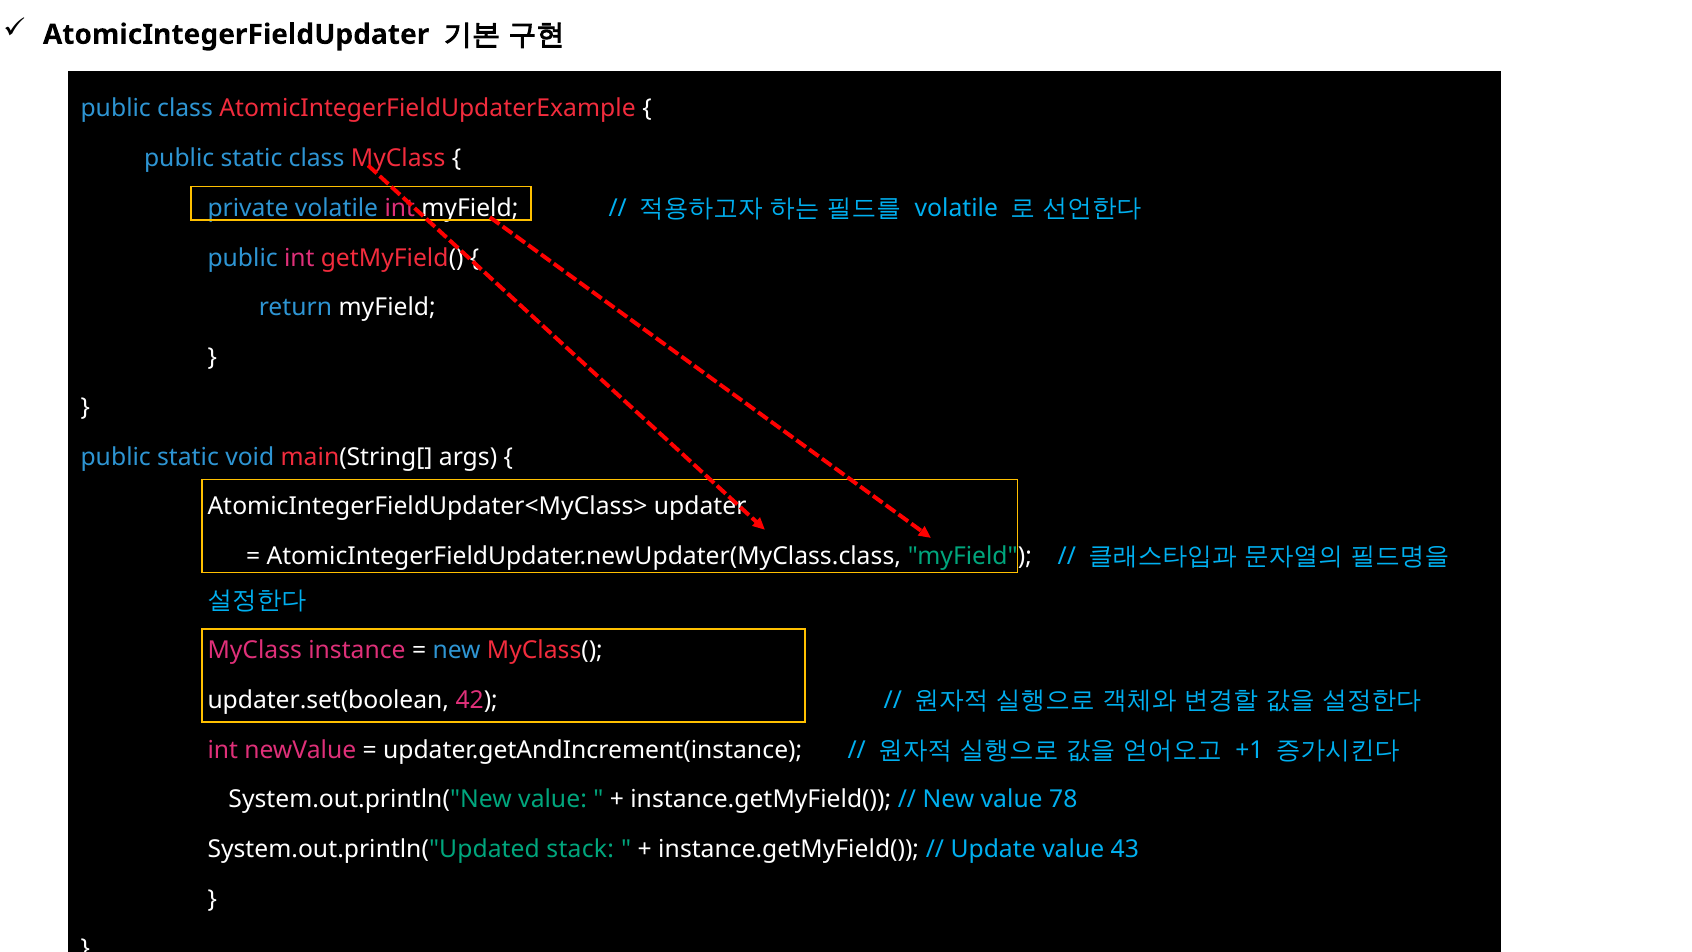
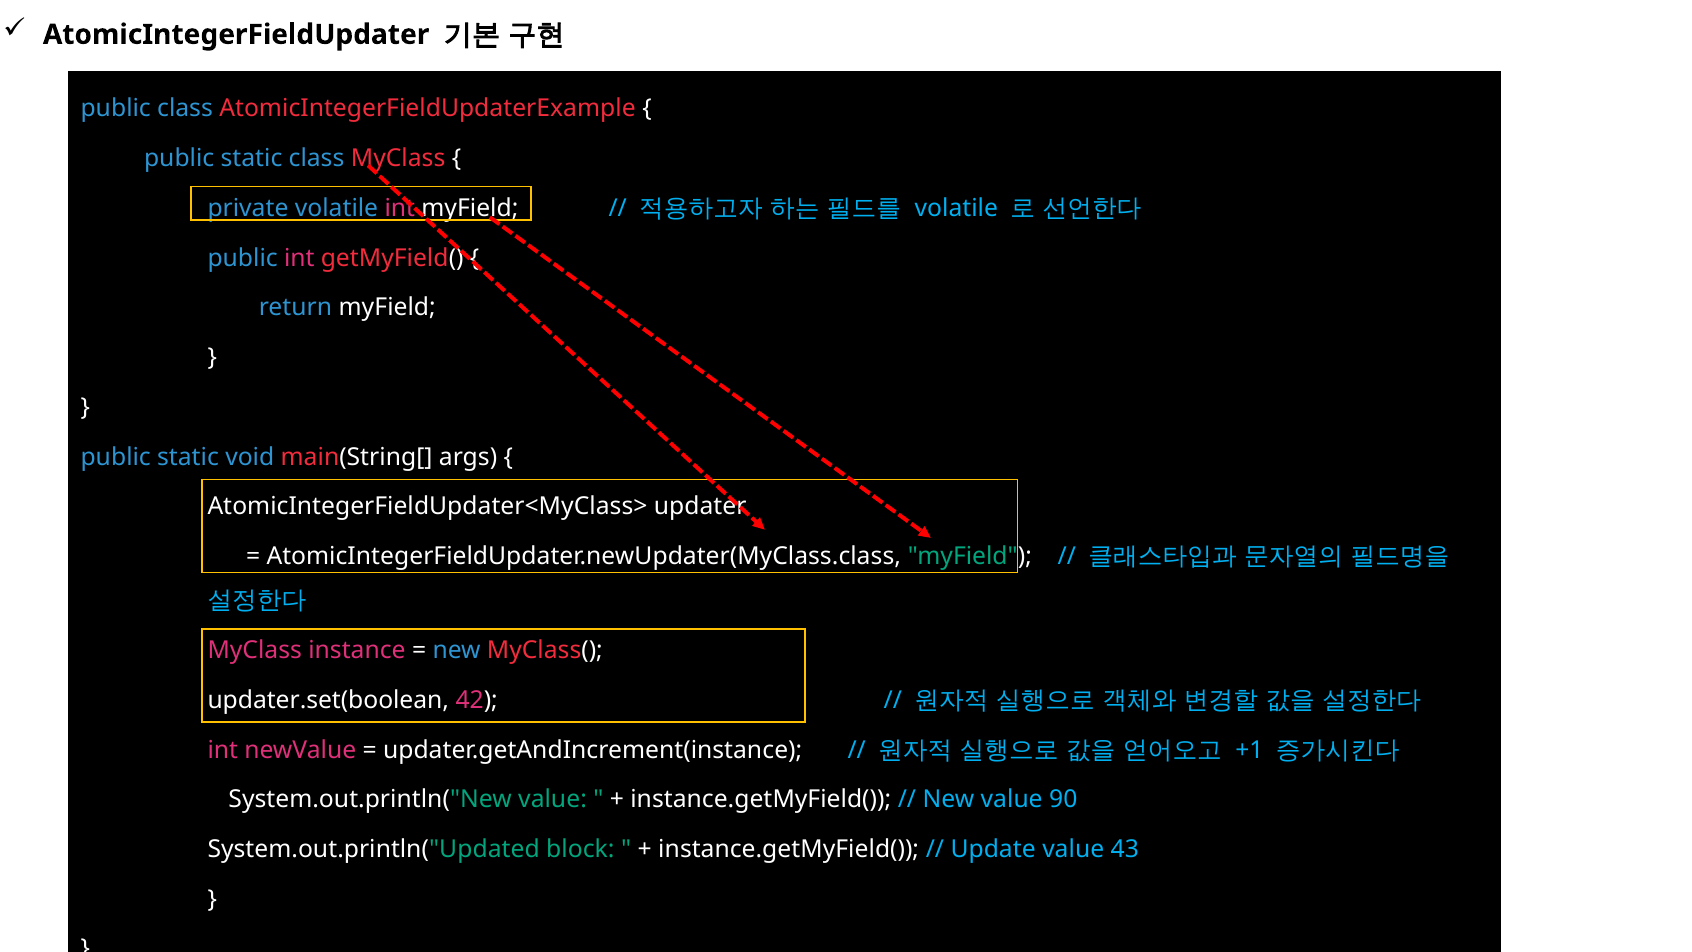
78: 78 -> 90
stack: stack -> block
